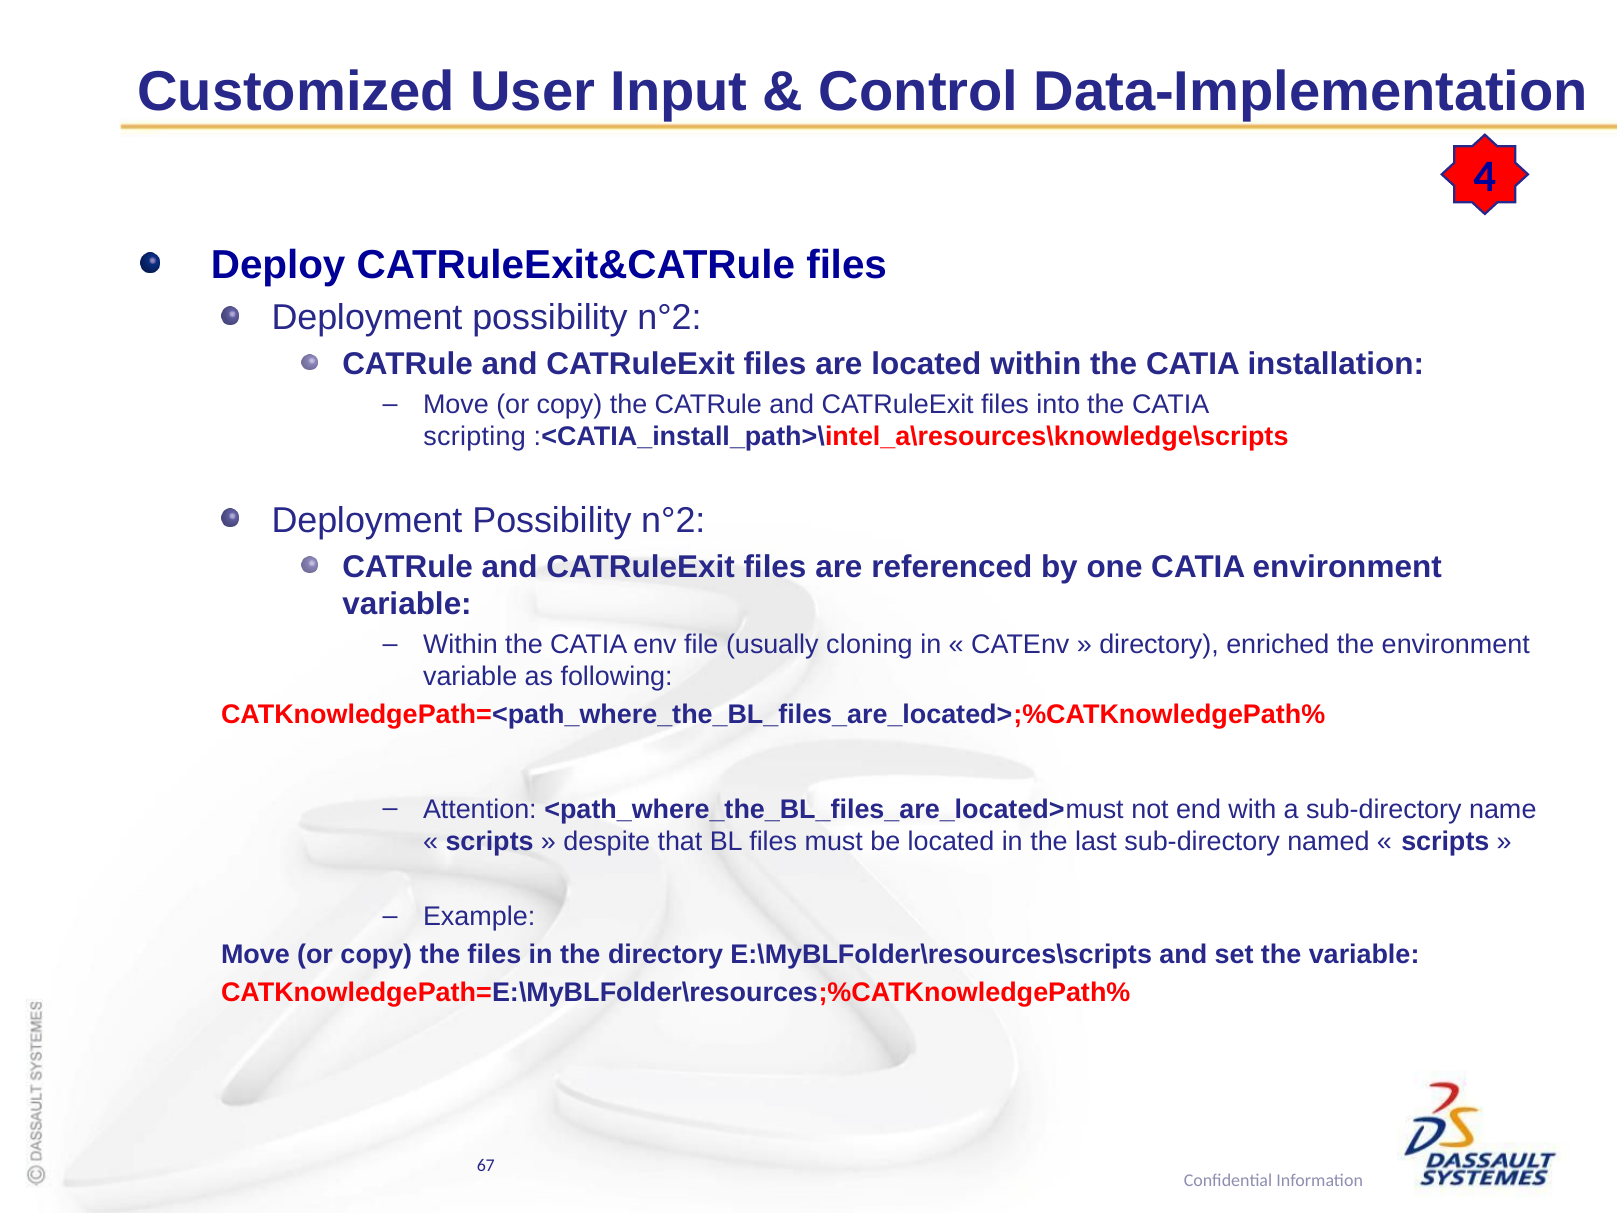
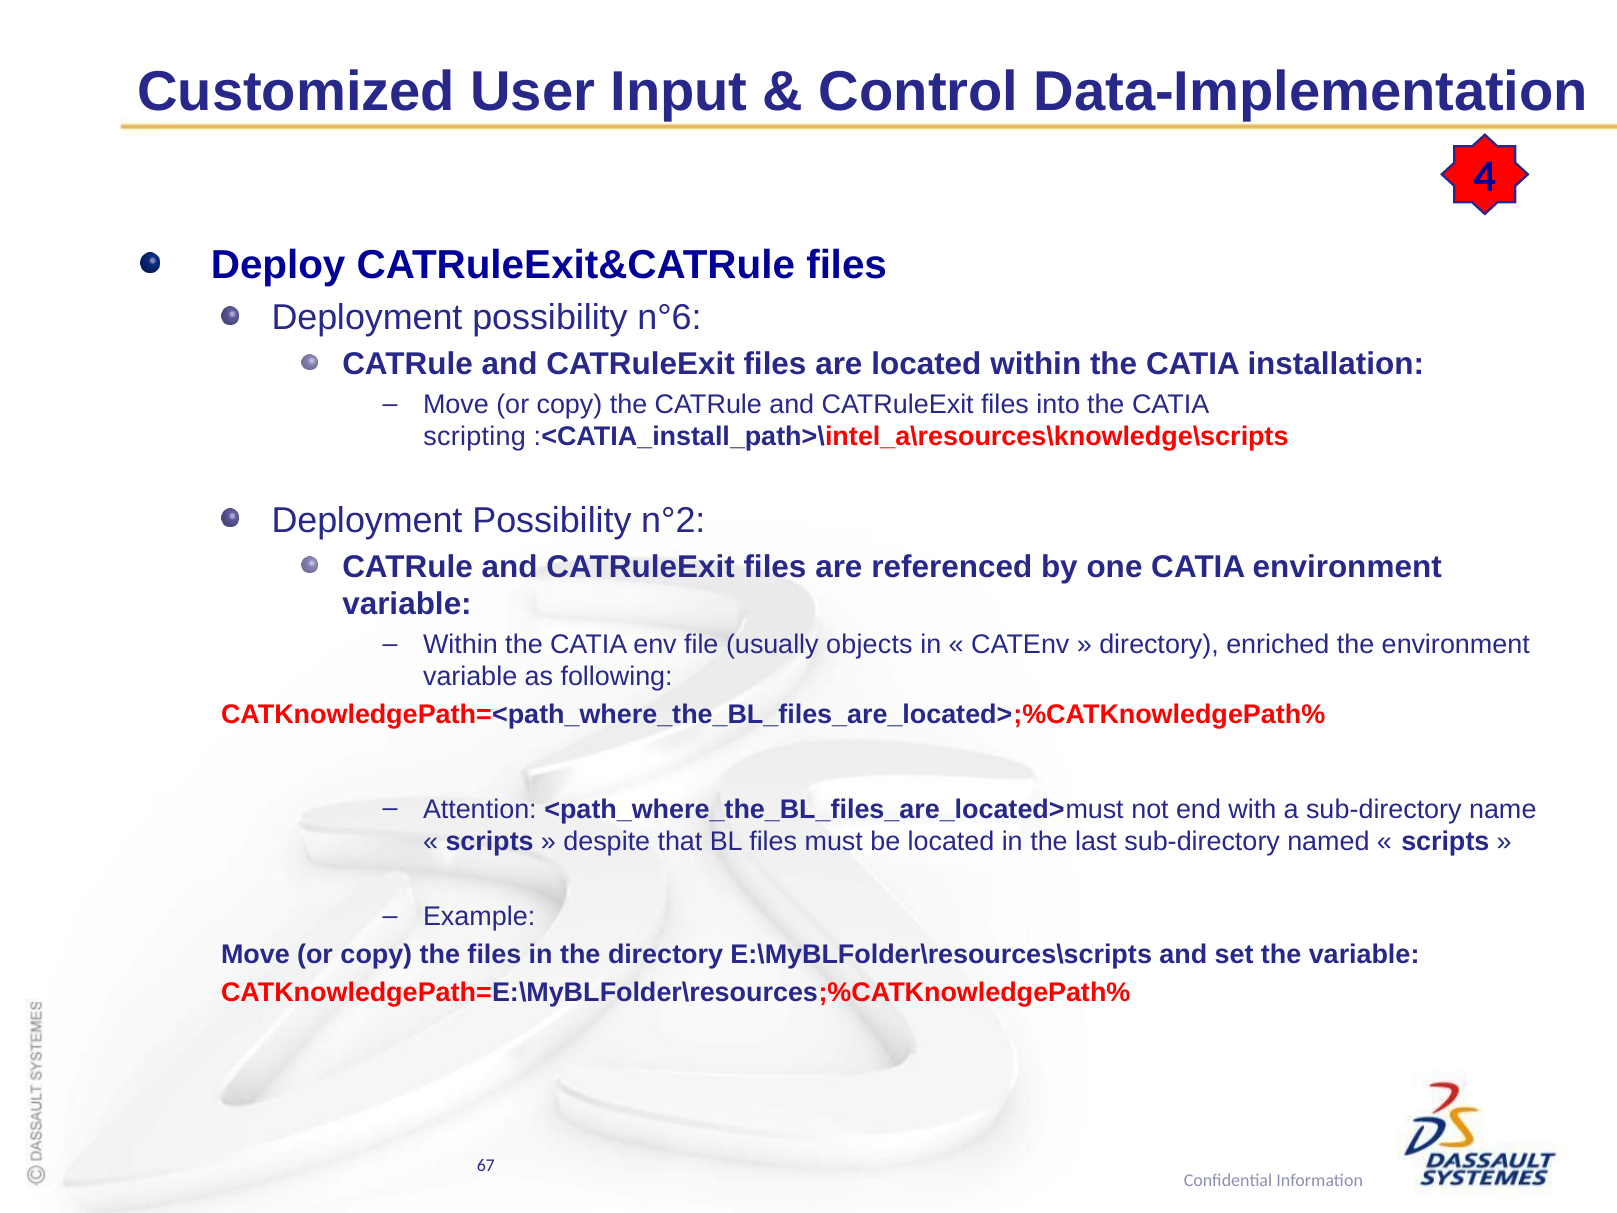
n°2 at (670, 318): n°2 -> n°6
cloning: cloning -> objects
